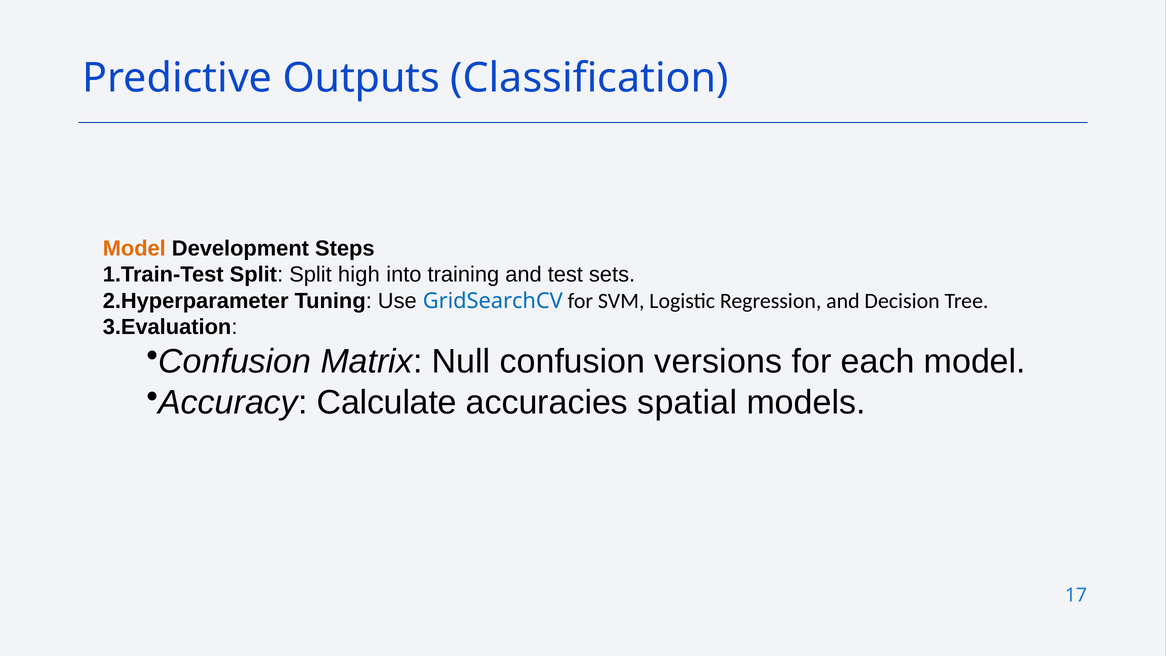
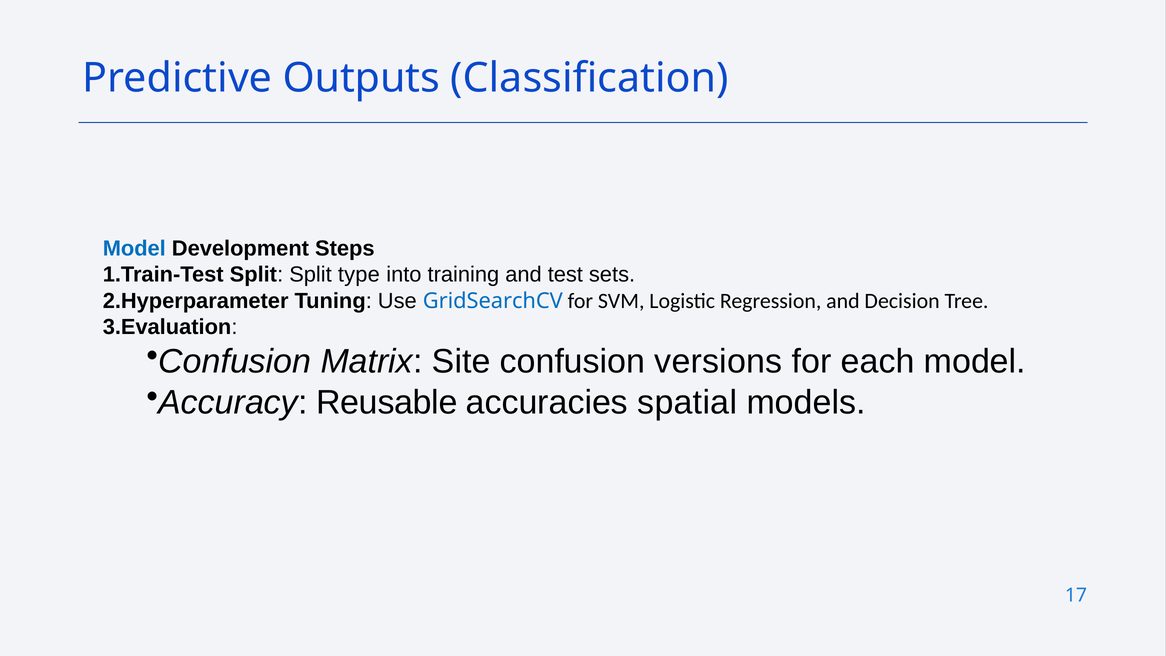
Model at (134, 248) colour: orange -> blue
high: high -> type
Null: Null -> Site
Calculate: Calculate -> Reusable
